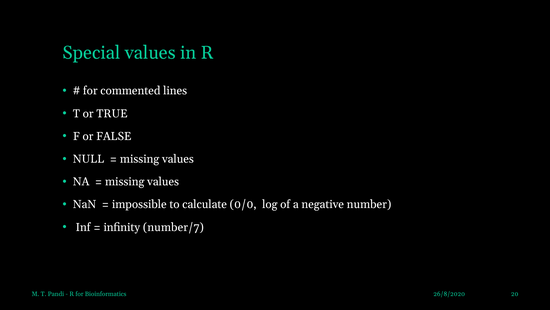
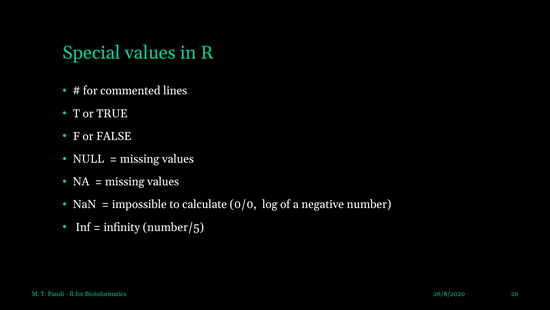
number/7: number/7 -> number/5
